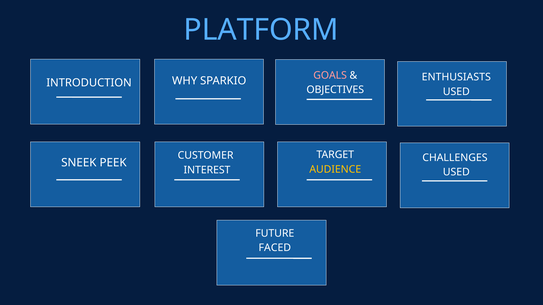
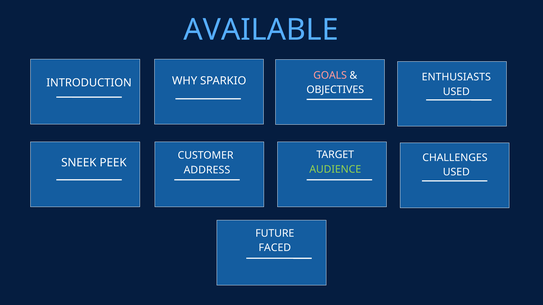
PLATFORM: PLATFORM -> AVAILABLE
AUDIENCE colour: yellow -> light green
INTEREST: INTEREST -> ADDRESS
